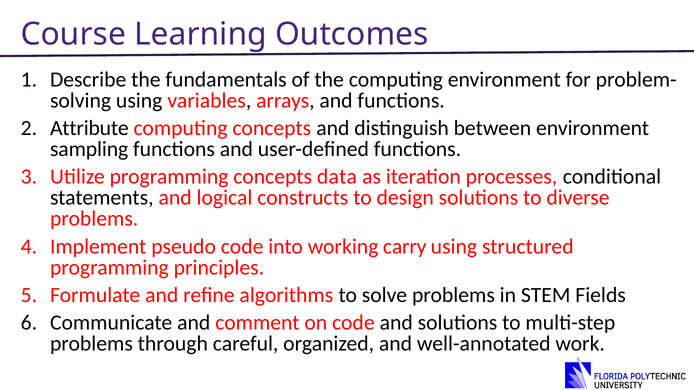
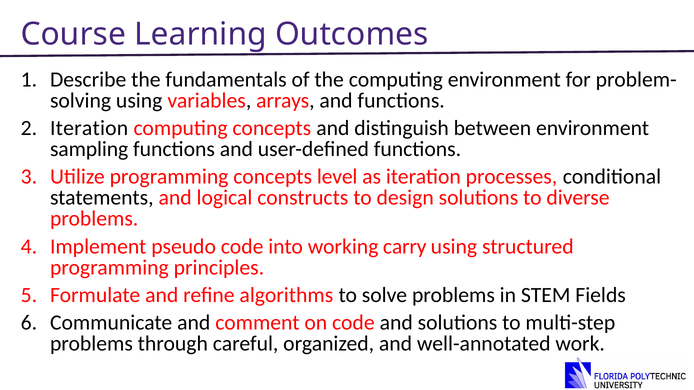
Attribute at (89, 128): Attribute -> Iteration
data: data -> level
